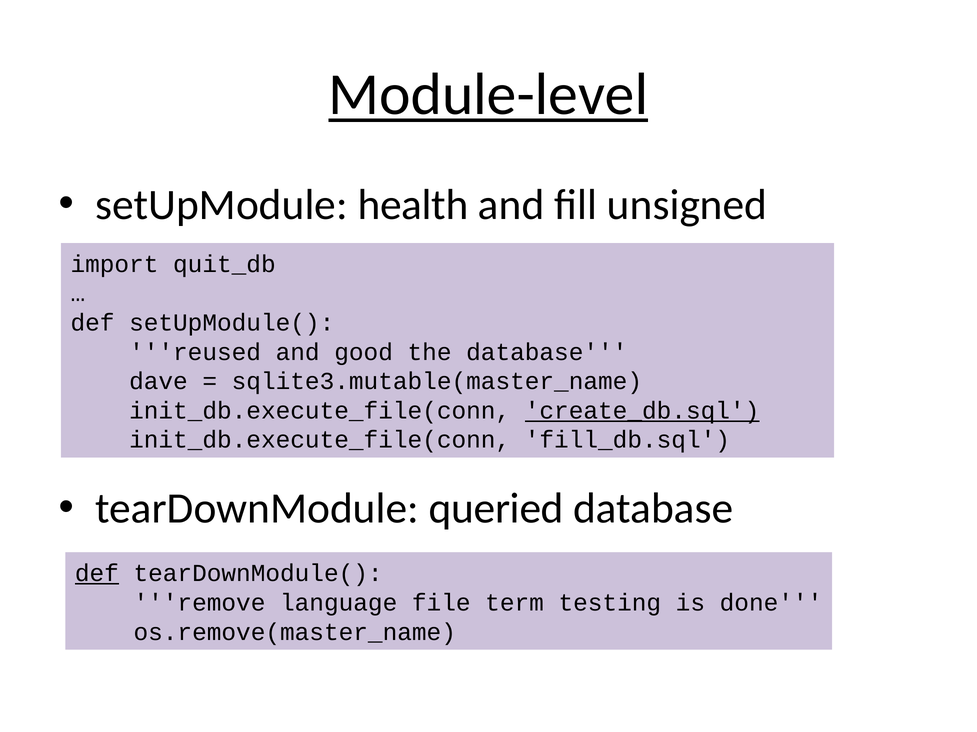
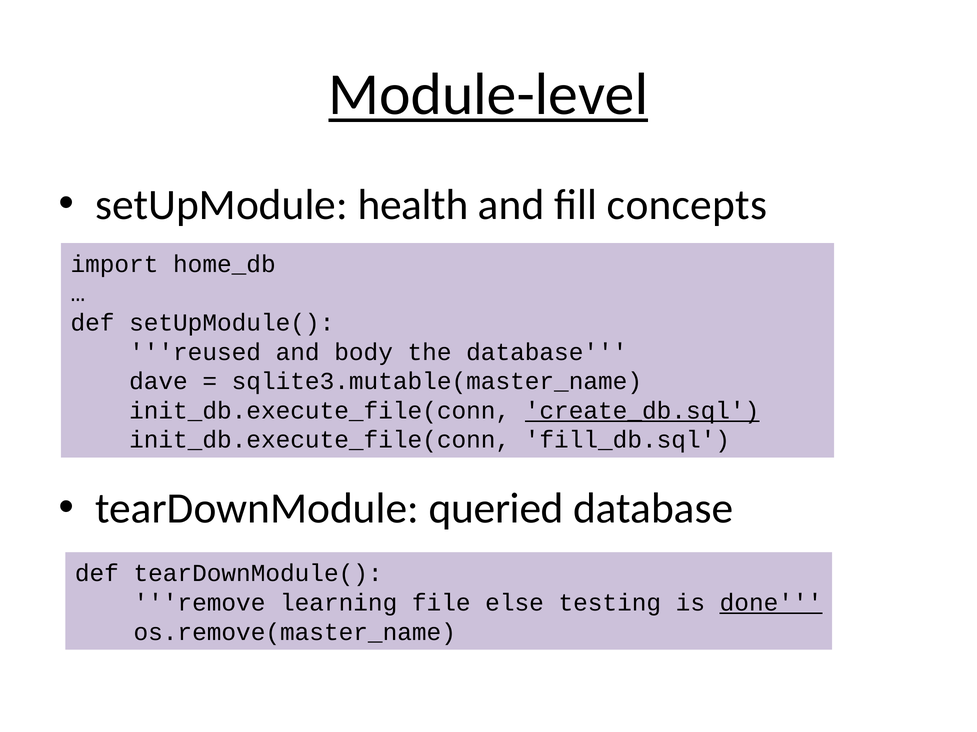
unsigned: unsigned -> concepts
quit_db: quit_db -> home_db
good: good -> body
def at (97, 574) underline: present -> none
language: language -> learning
term: term -> else
done underline: none -> present
